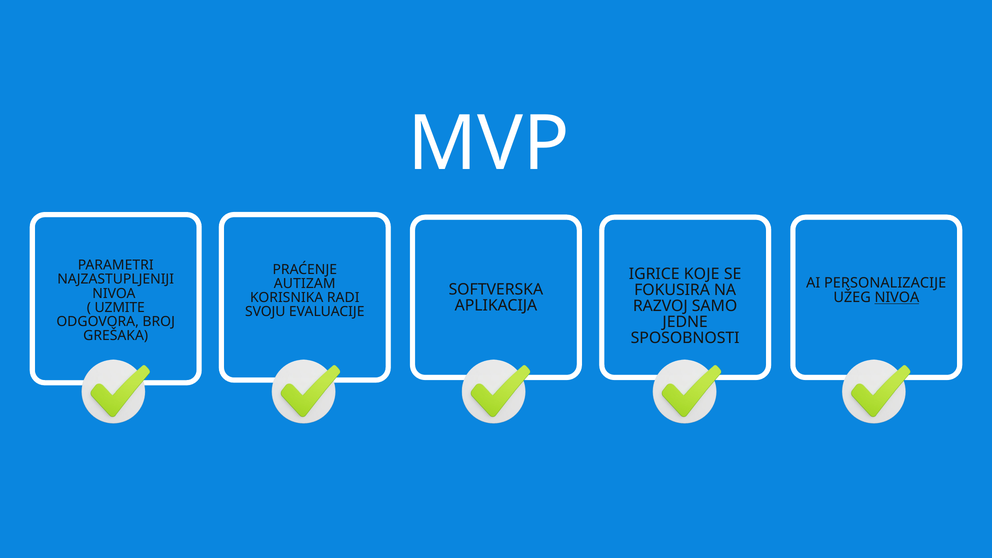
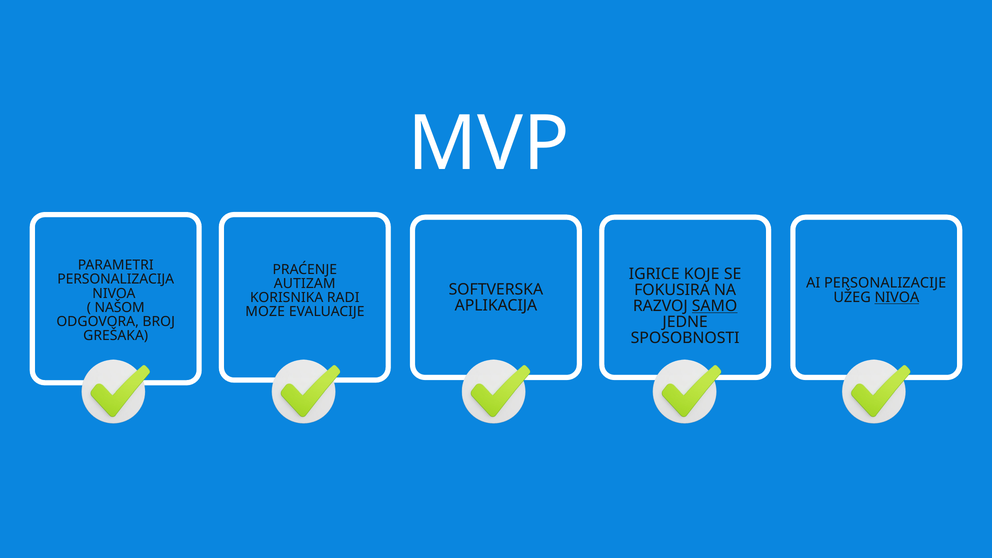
NAJZASTUPLJENIJI: NAJZASTUPLJENIJI -> PERSONALIZACIJA
SAMO underline: none -> present
UZMITE: UZMITE -> NAŠOM
SVOJU: SVOJU -> MOZE
